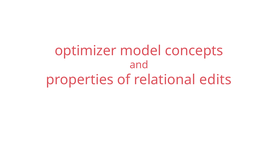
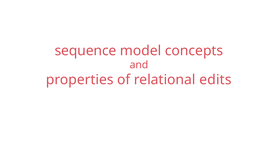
optimizer: optimizer -> sequence
